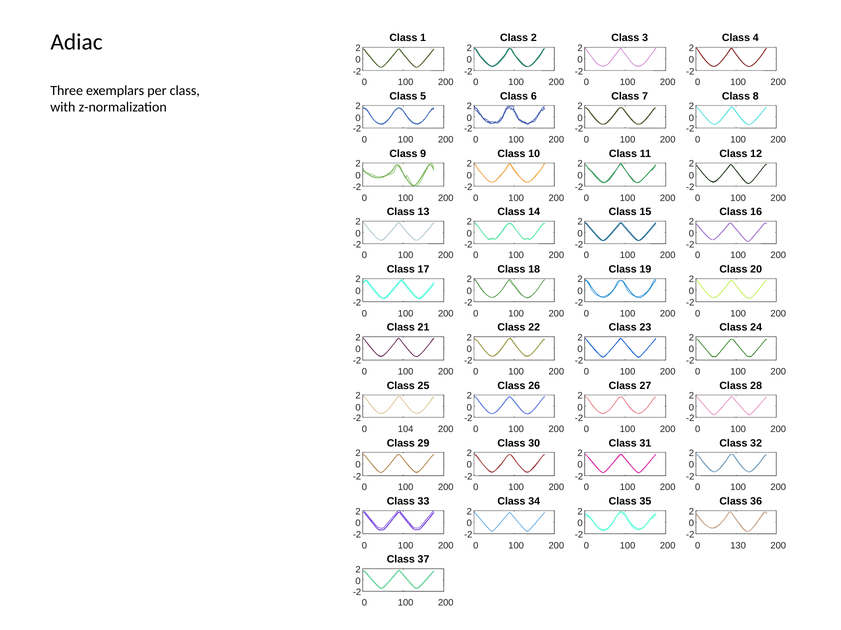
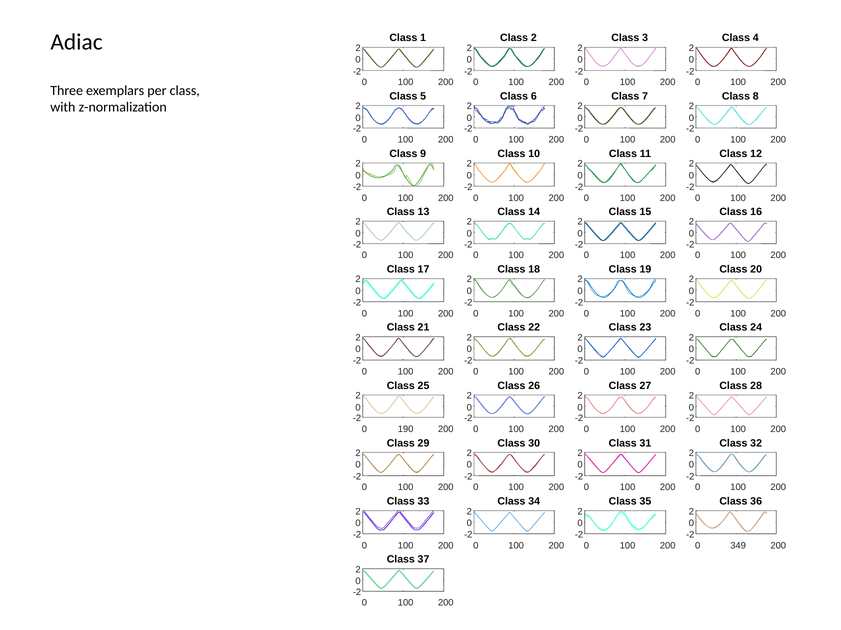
104: 104 -> 190
130: 130 -> 349
